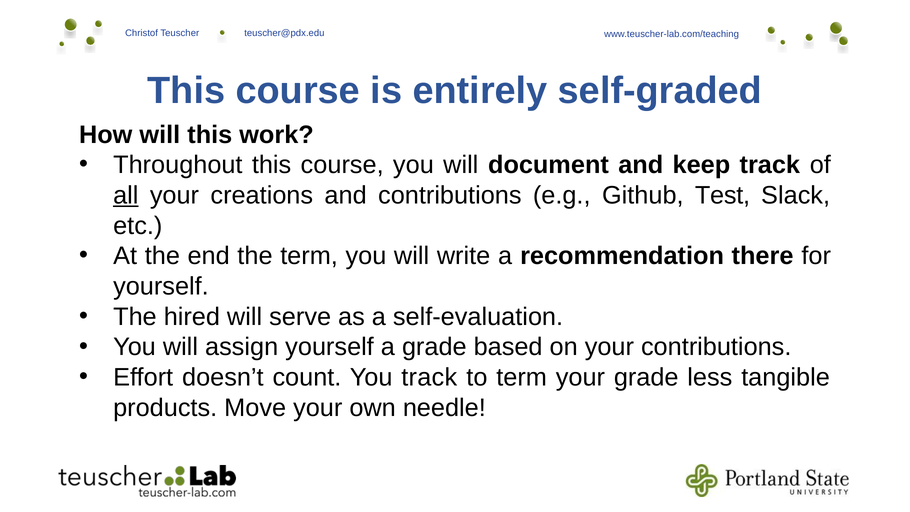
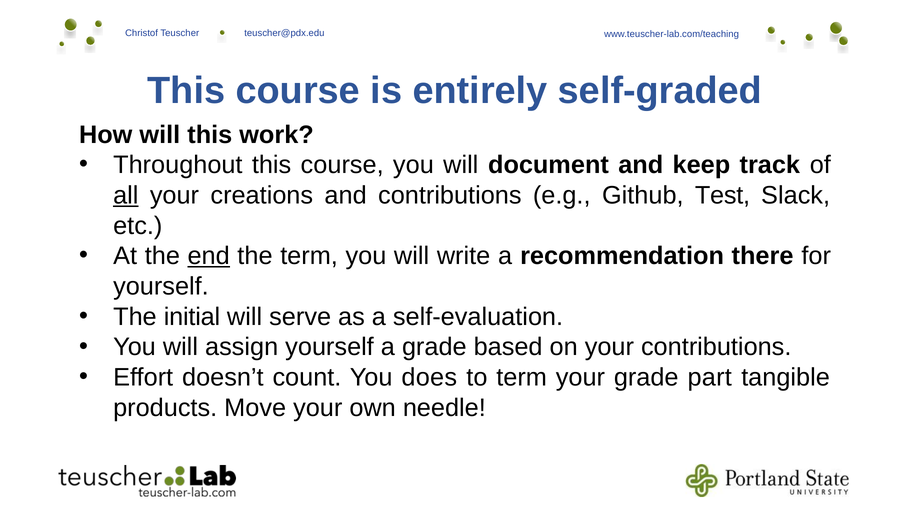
end underline: none -> present
hired: hired -> initial
You track: track -> does
less: less -> part
